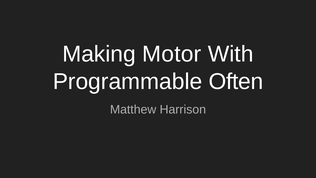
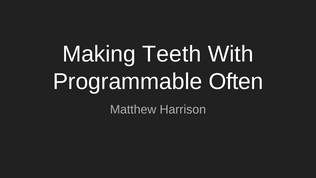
Motor: Motor -> Teeth
